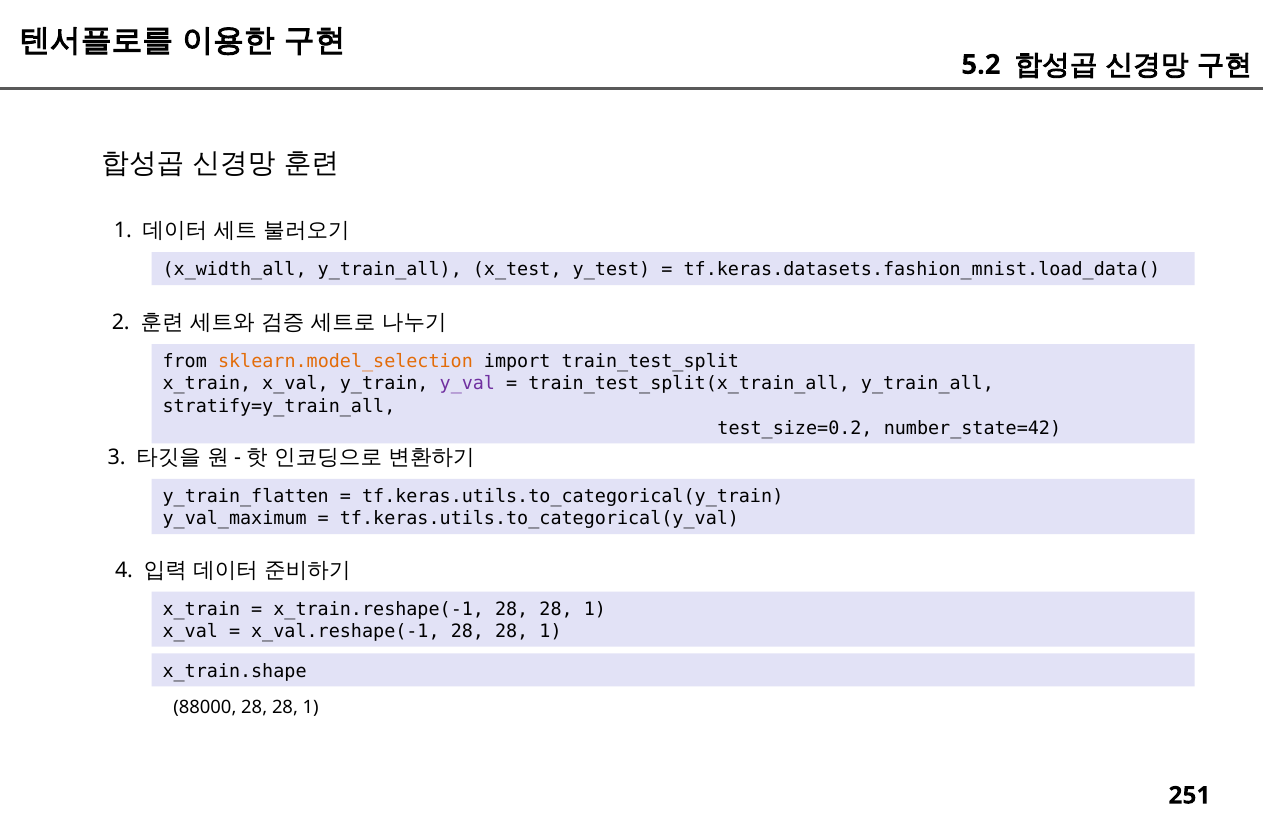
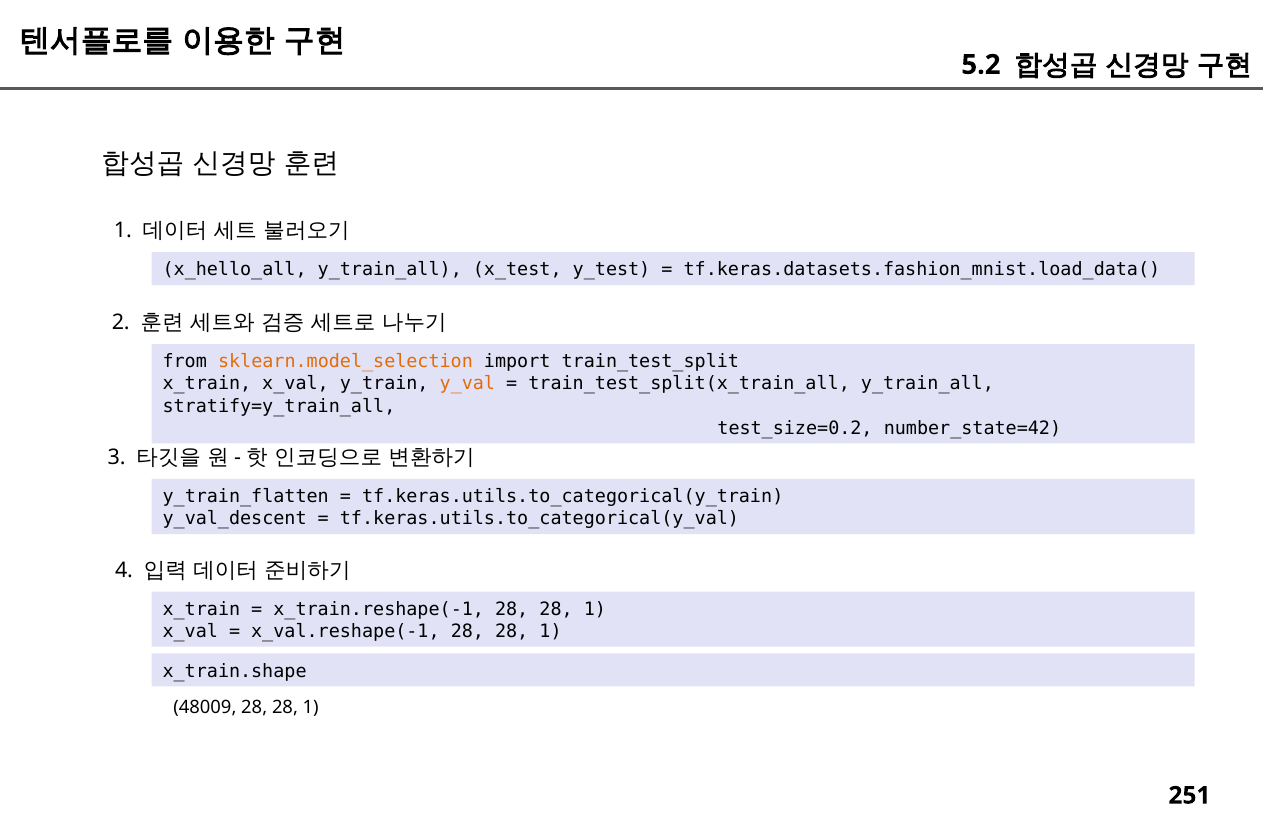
x_width_all: x_width_all -> x_hello_all
y_val colour: purple -> orange
y_val_maximum: y_val_maximum -> y_val_descent
88000: 88000 -> 48009
